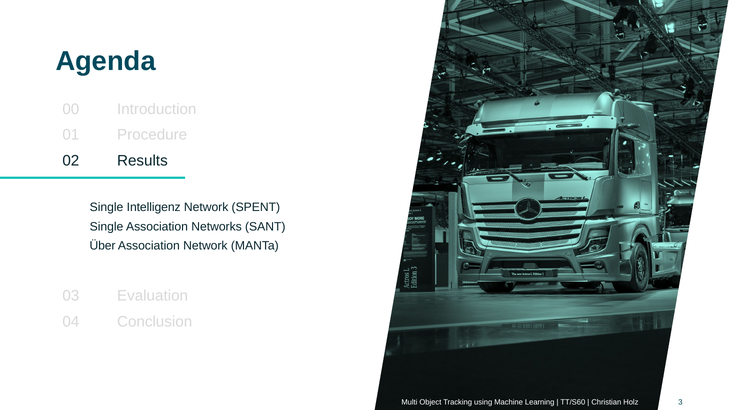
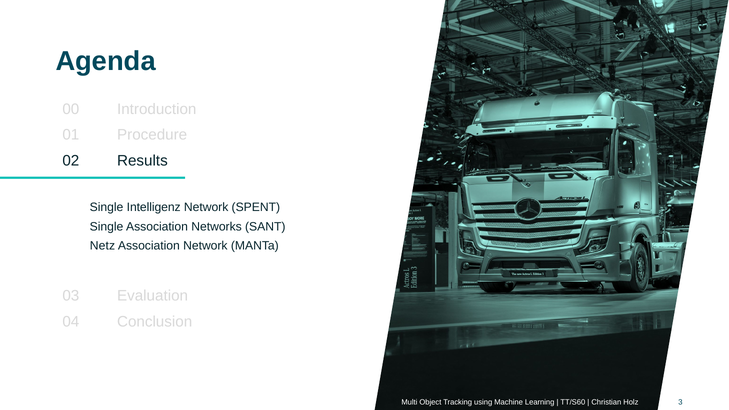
Über: Über -> Netz
